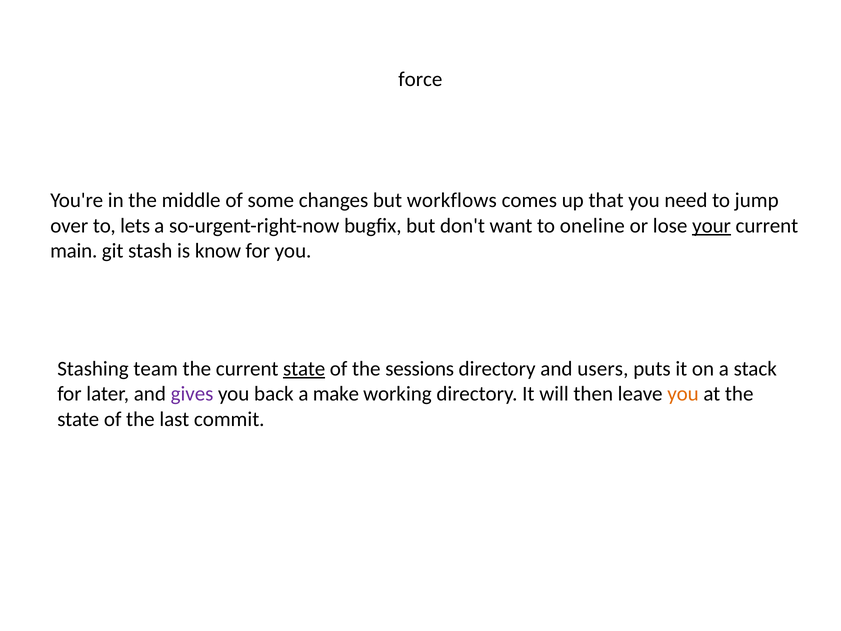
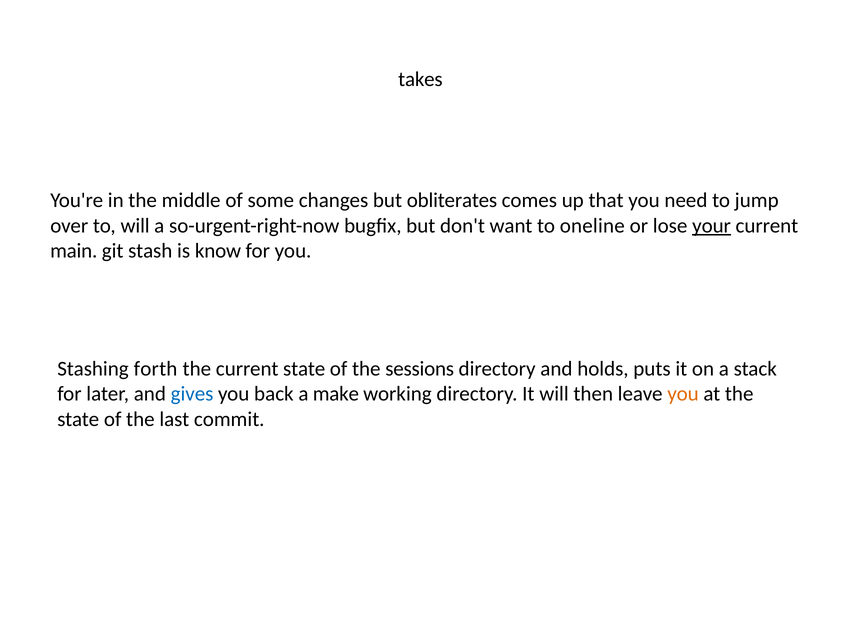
force: force -> takes
workflows: workflows -> obliterates
to lets: lets -> will
team: team -> forth
state at (304, 369) underline: present -> none
users: users -> holds
gives colour: purple -> blue
